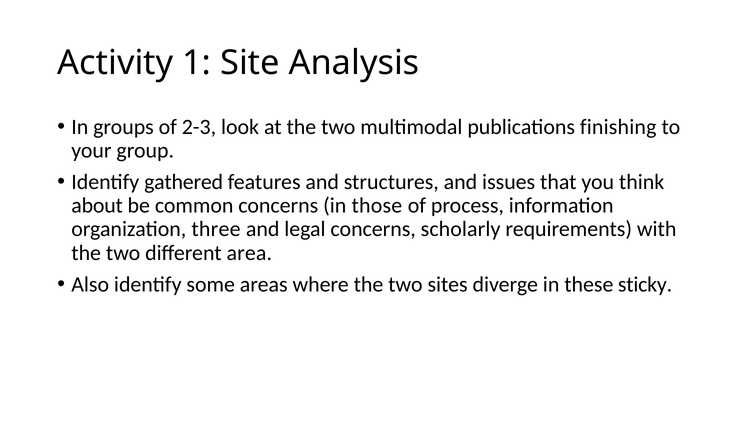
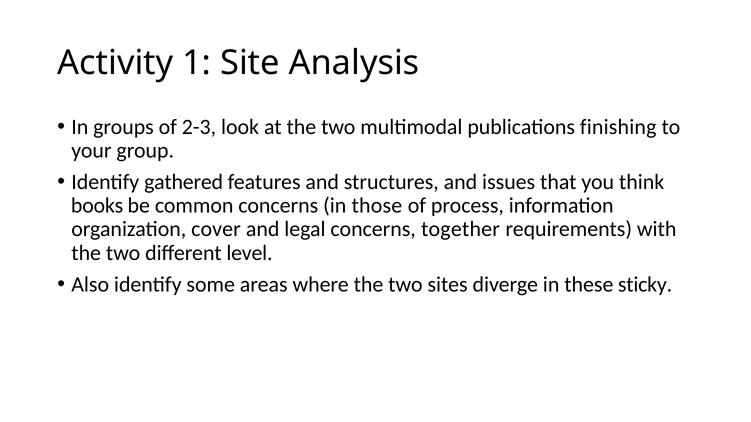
about: about -> books
three: three -> cover
scholarly: scholarly -> together
area: area -> level
